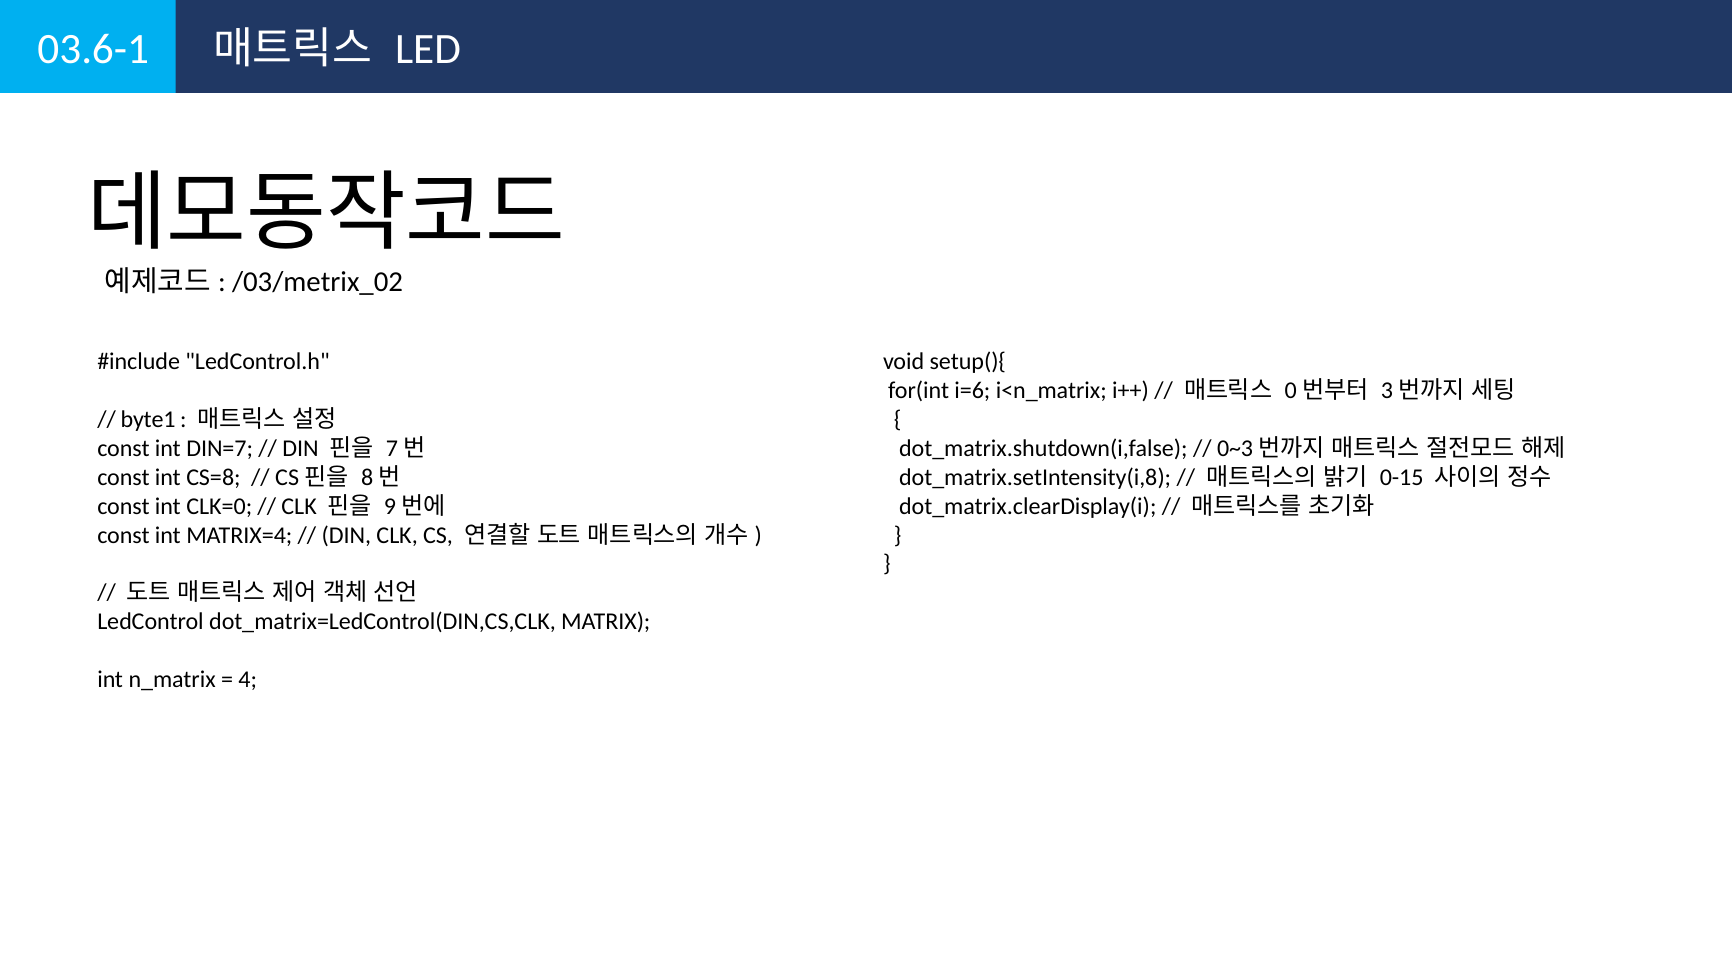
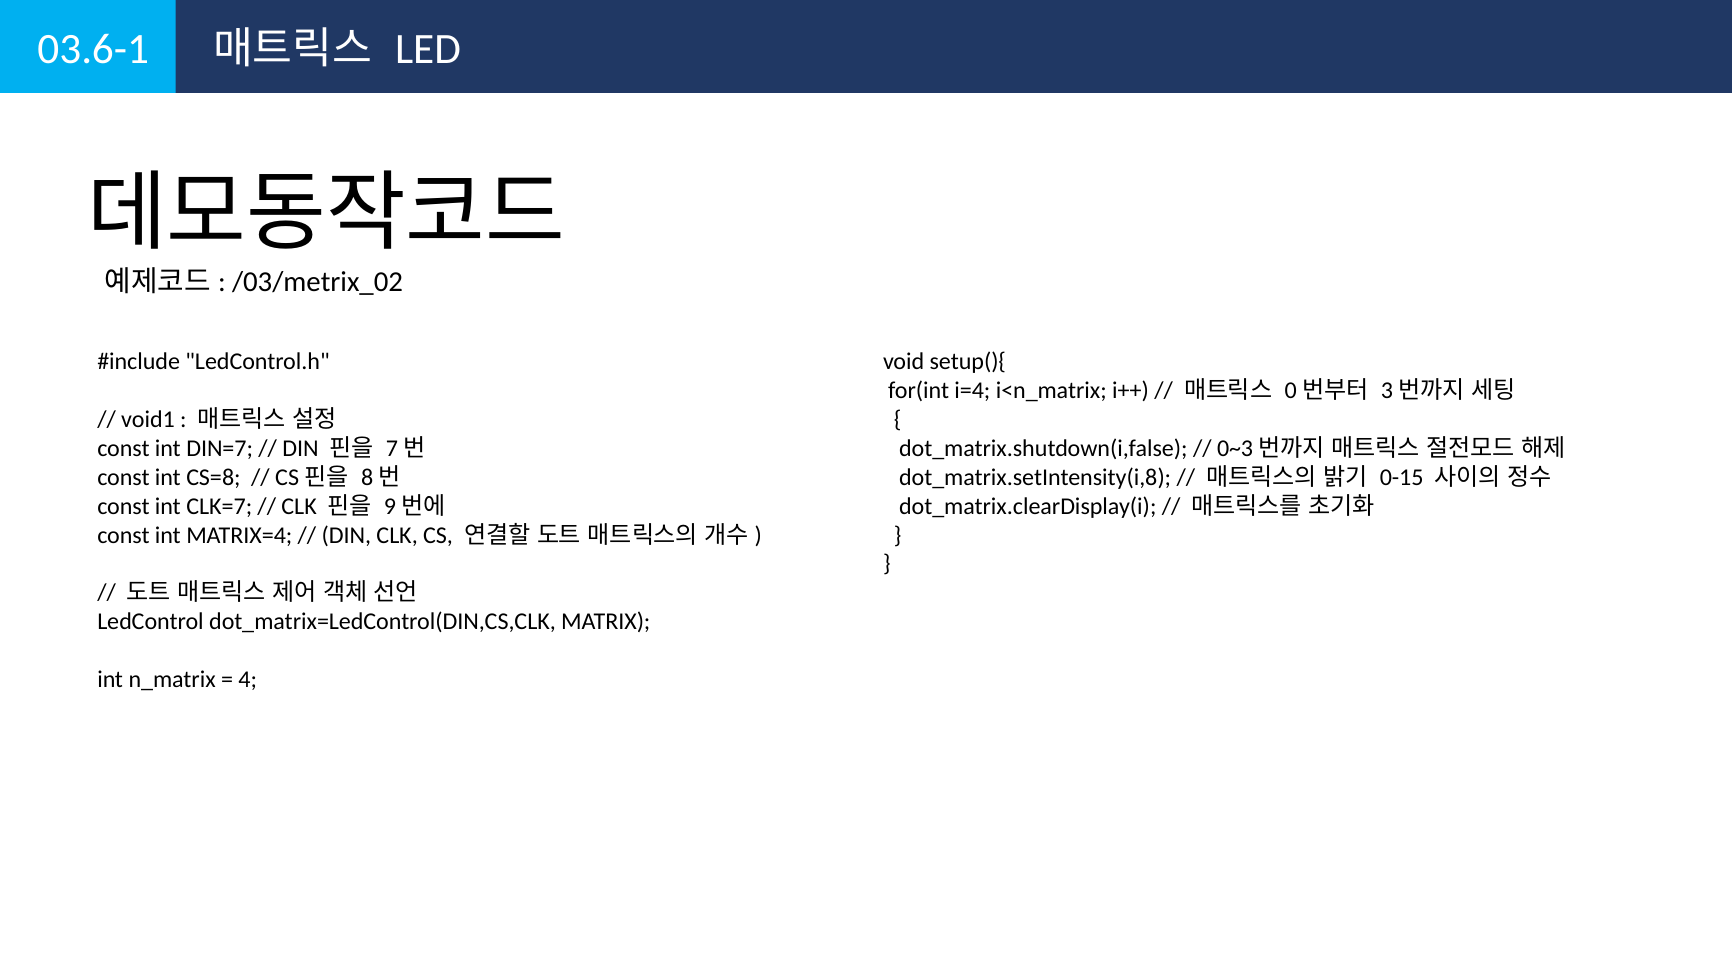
i=6: i=6 -> i=4
byte1: byte1 -> void1
CLK=0: CLK=0 -> CLK=7
